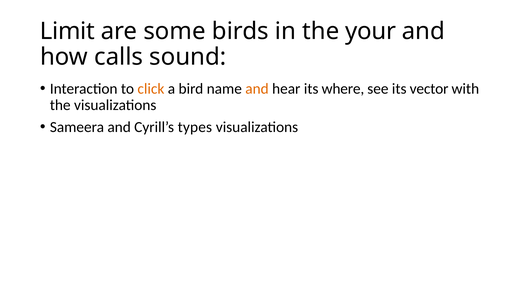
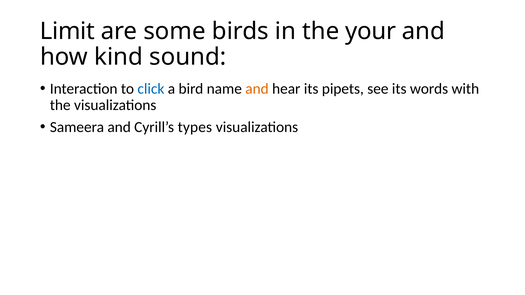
calls: calls -> kind
click colour: orange -> blue
where: where -> pipets
vector: vector -> words
